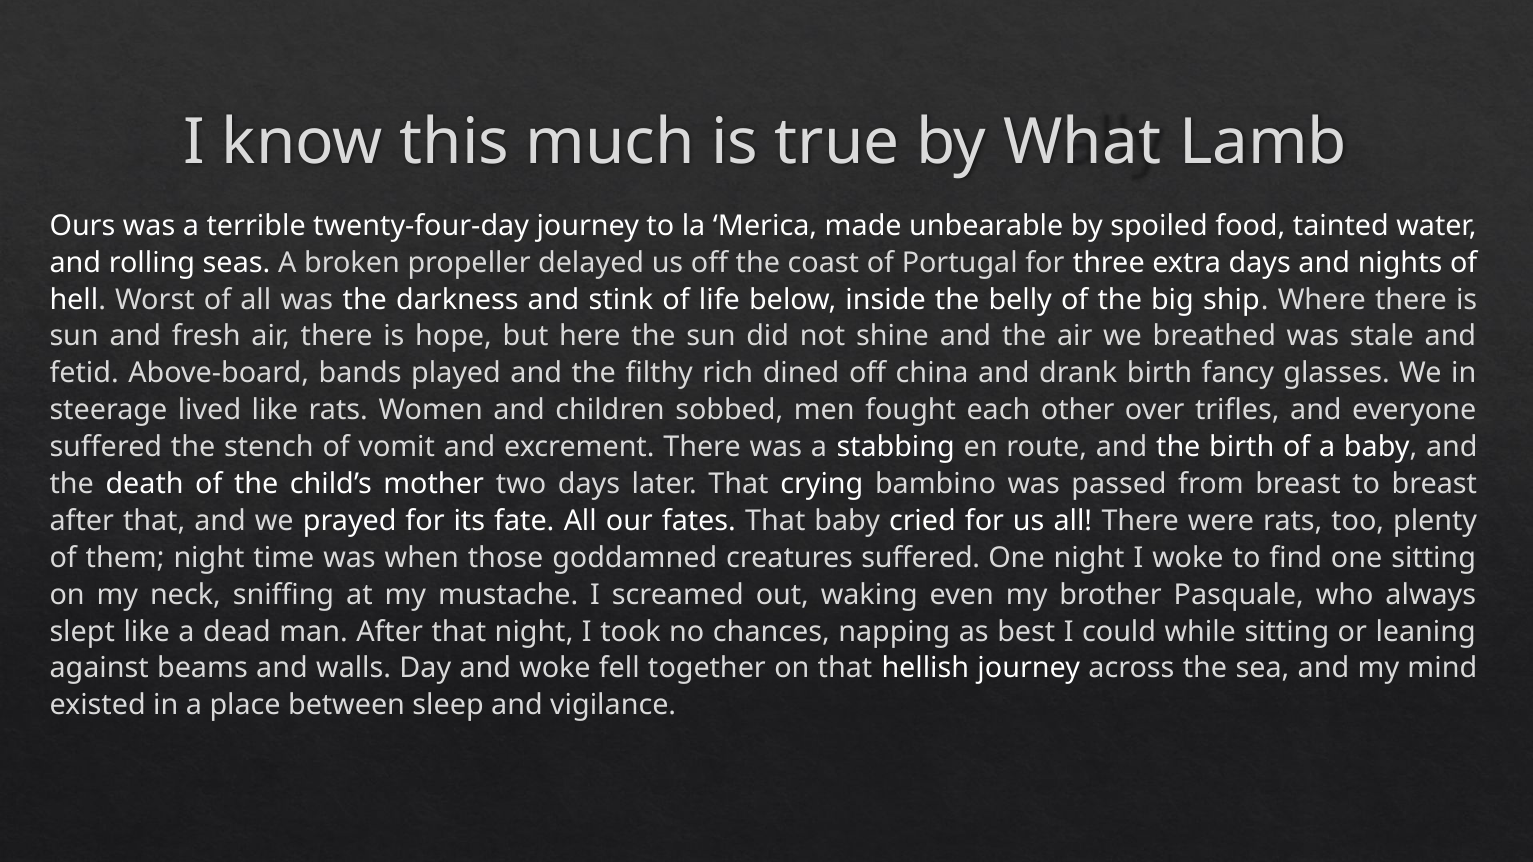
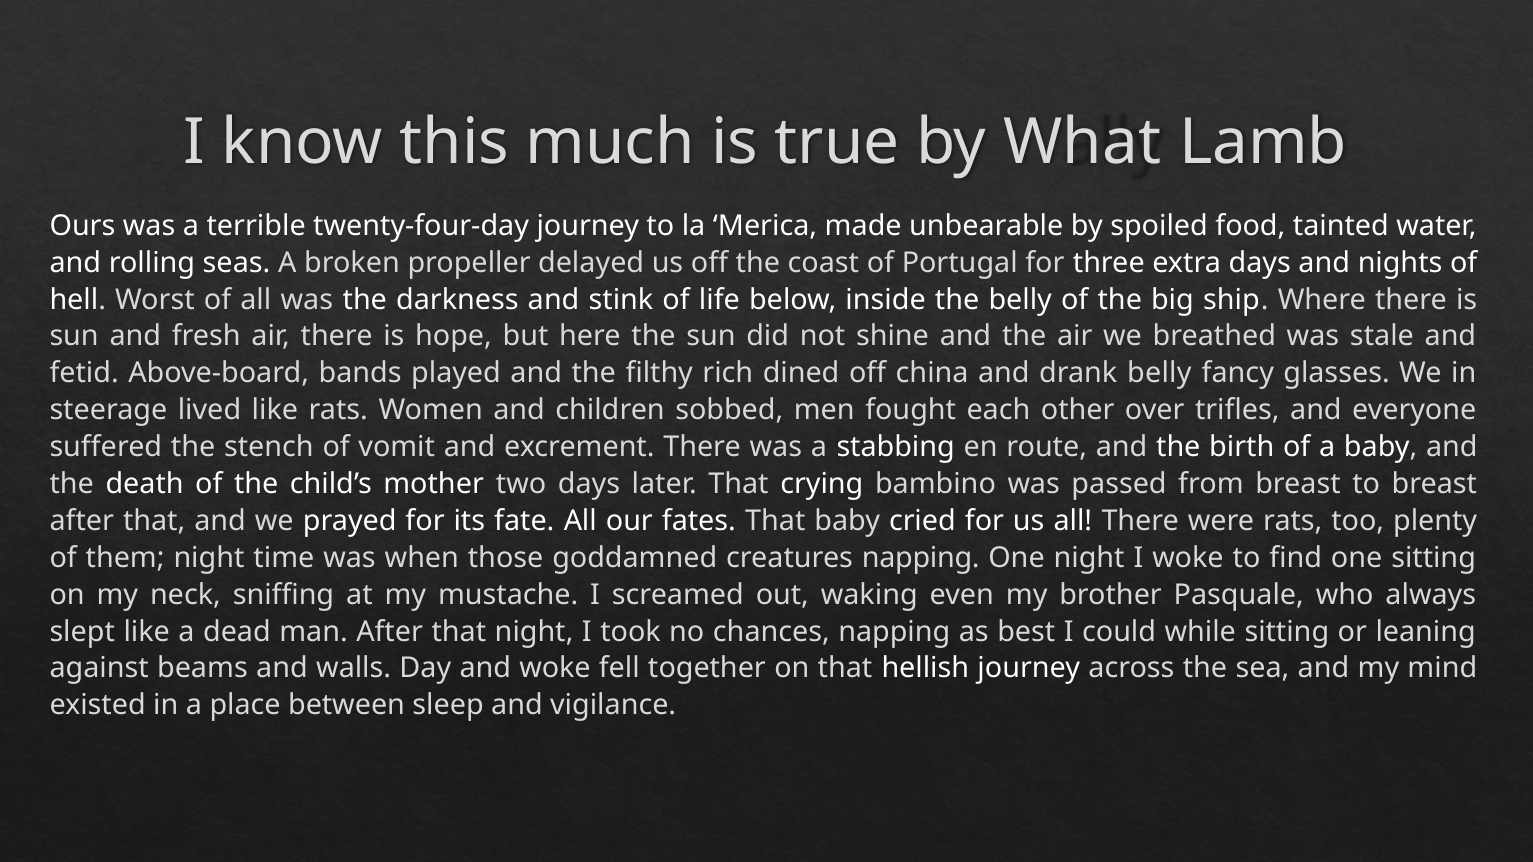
drank birth: birth -> belly
creatures suffered: suffered -> napping
